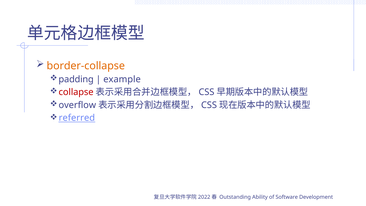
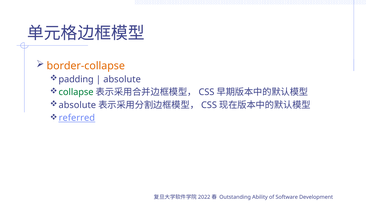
example at (122, 79): example -> absolute
collapse colour: red -> green
overflow at (77, 105): overflow -> absolute
